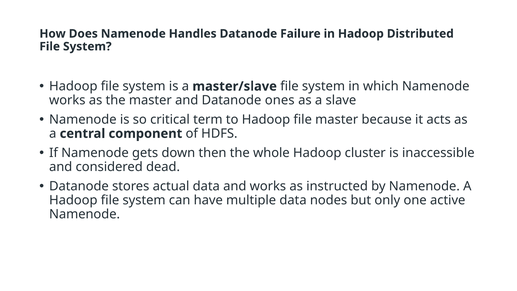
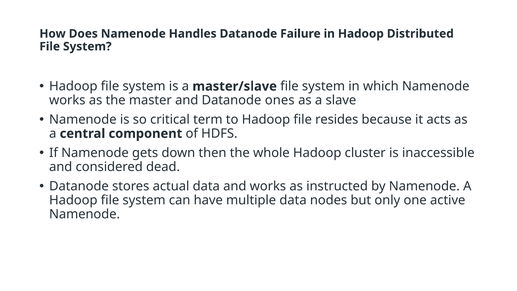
file master: master -> resides
